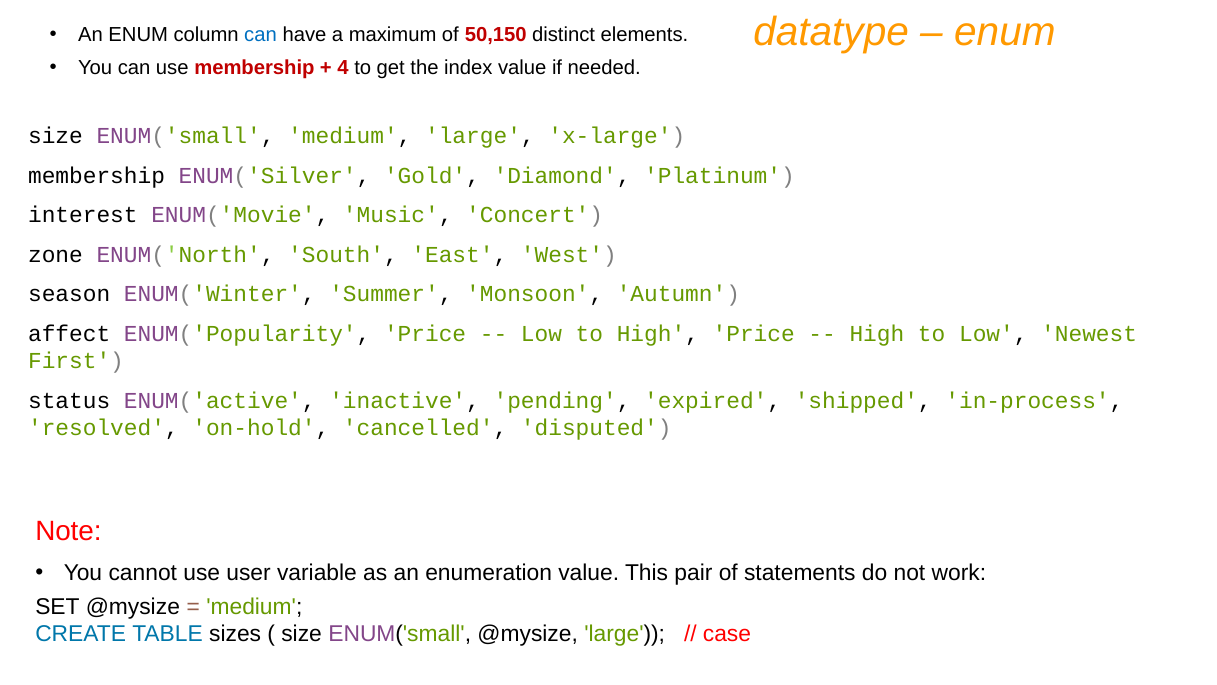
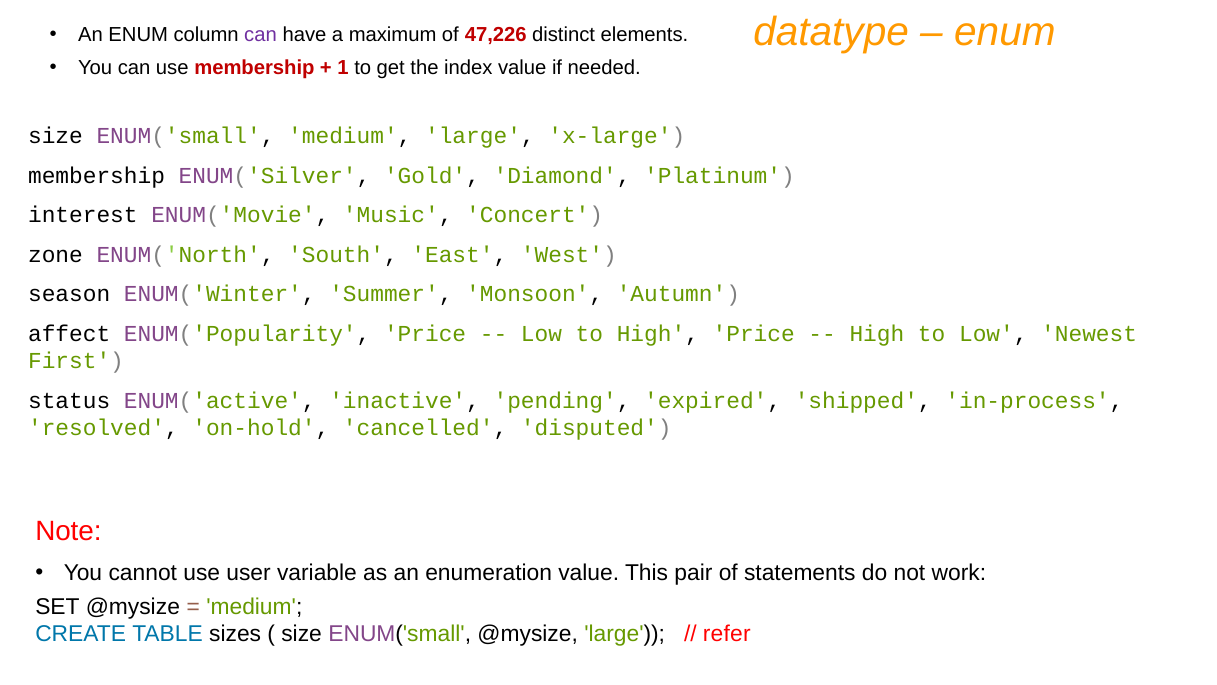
can at (261, 35) colour: blue -> purple
50,150: 50,150 -> 47,226
4: 4 -> 1
case: case -> refer
